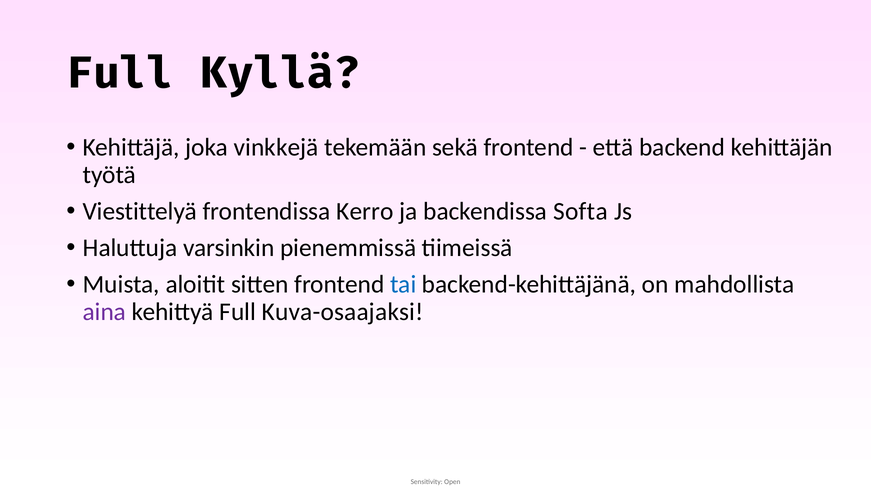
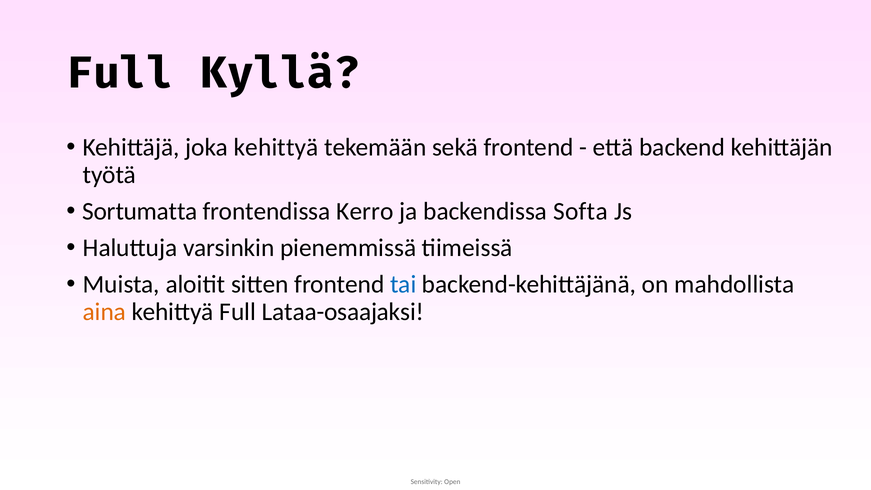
joka vinkkejä: vinkkejä -> kehittyä
Viestittelyä: Viestittelyä -> Sortumatta
aina colour: purple -> orange
Kuva-osaajaksi: Kuva-osaajaksi -> Lataa-osaajaksi
